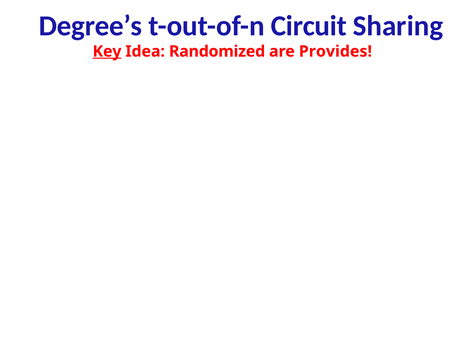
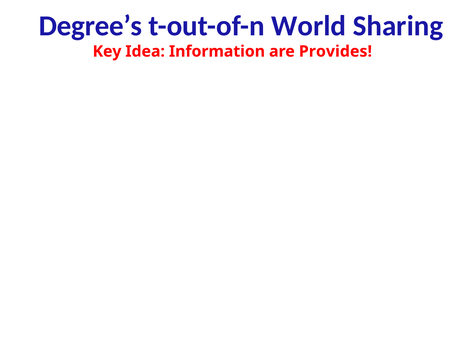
Circuit: Circuit -> World
Key underline: present -> none
Randomized: Randomized -> Information
